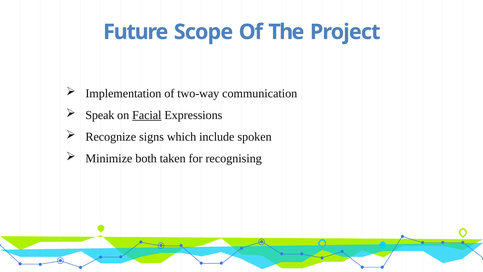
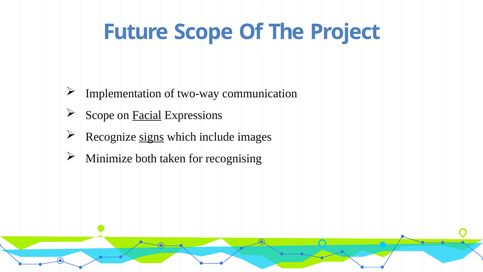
Speak at (100, 115): Speak -> Scope
signs underline: none -> present
spoken: spoken -> images
